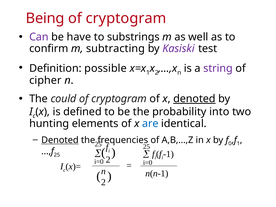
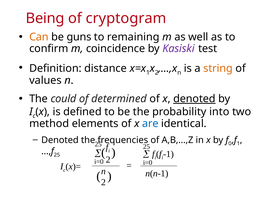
Can colour: purple -> orange
have: have -> guns
substrings: substrings -> remaining
subtracting: subtracting -> coincidence
possible: possible -> distance
string colour: purple -> orange
cipher: cipher -> values
cryptogram at (119, 99): cryptogram -> determined
hunting: hunting -> method
Denoted at (60, 140) underline: present -> none
